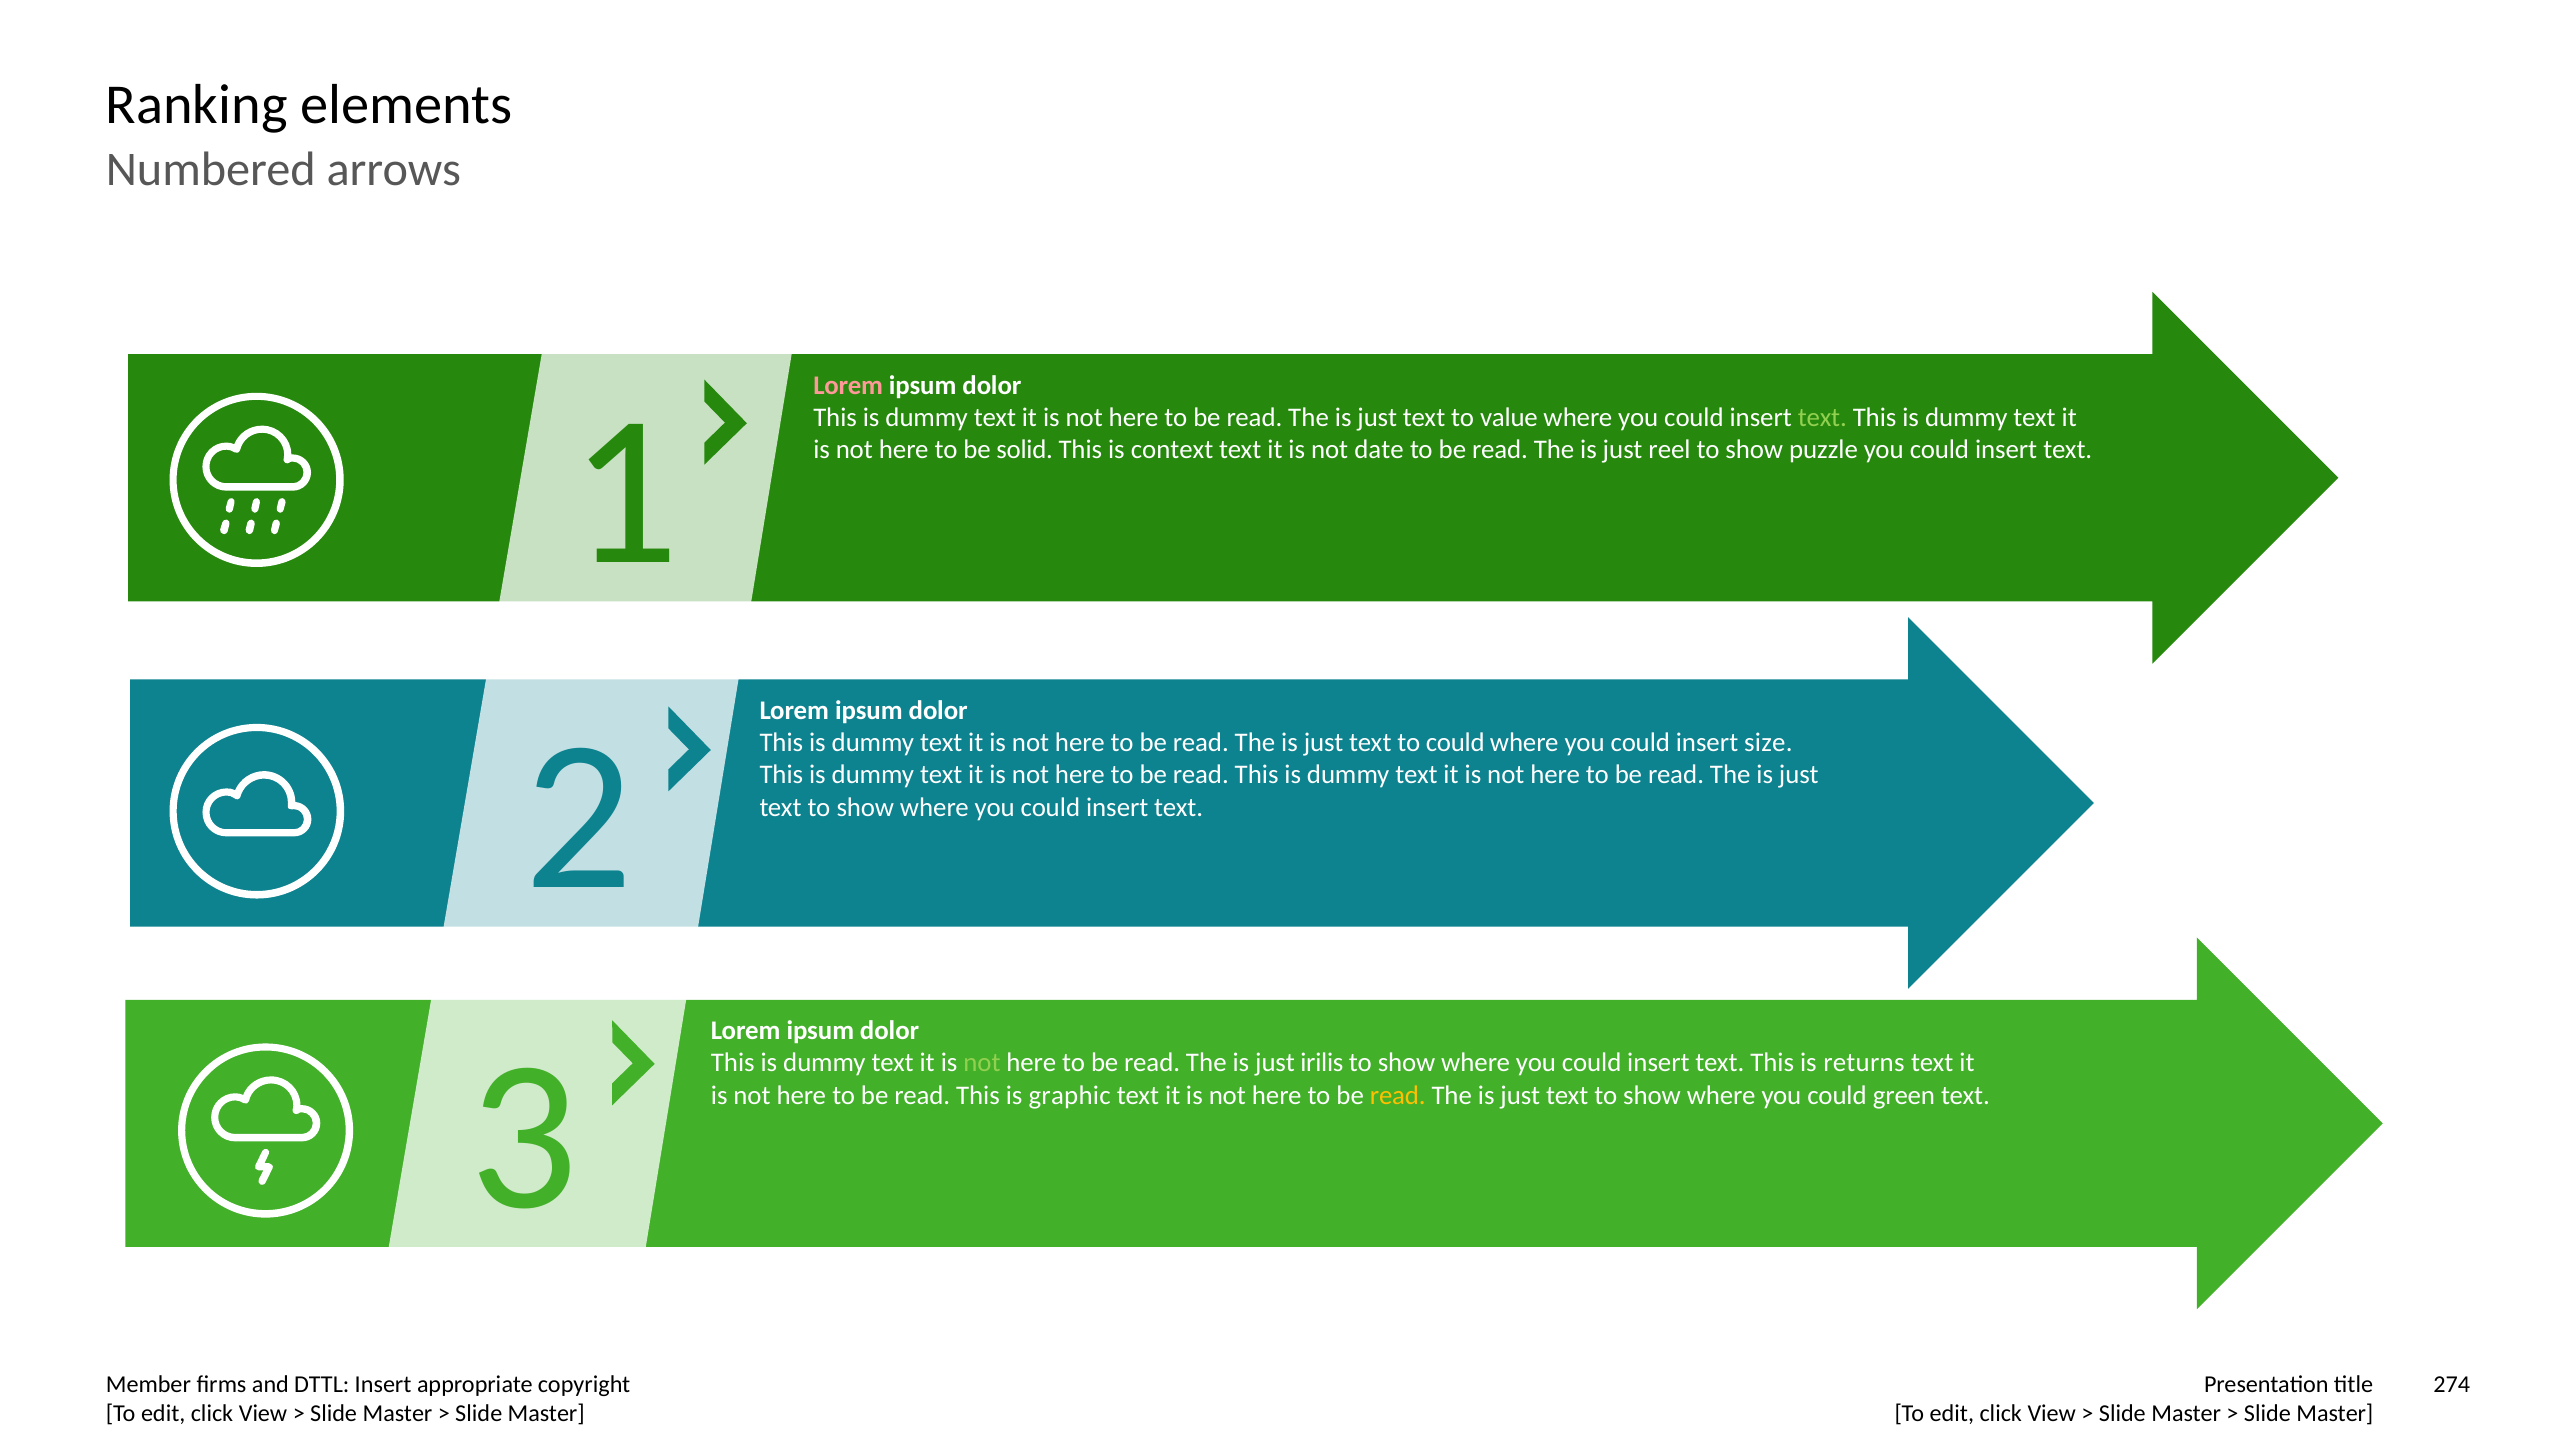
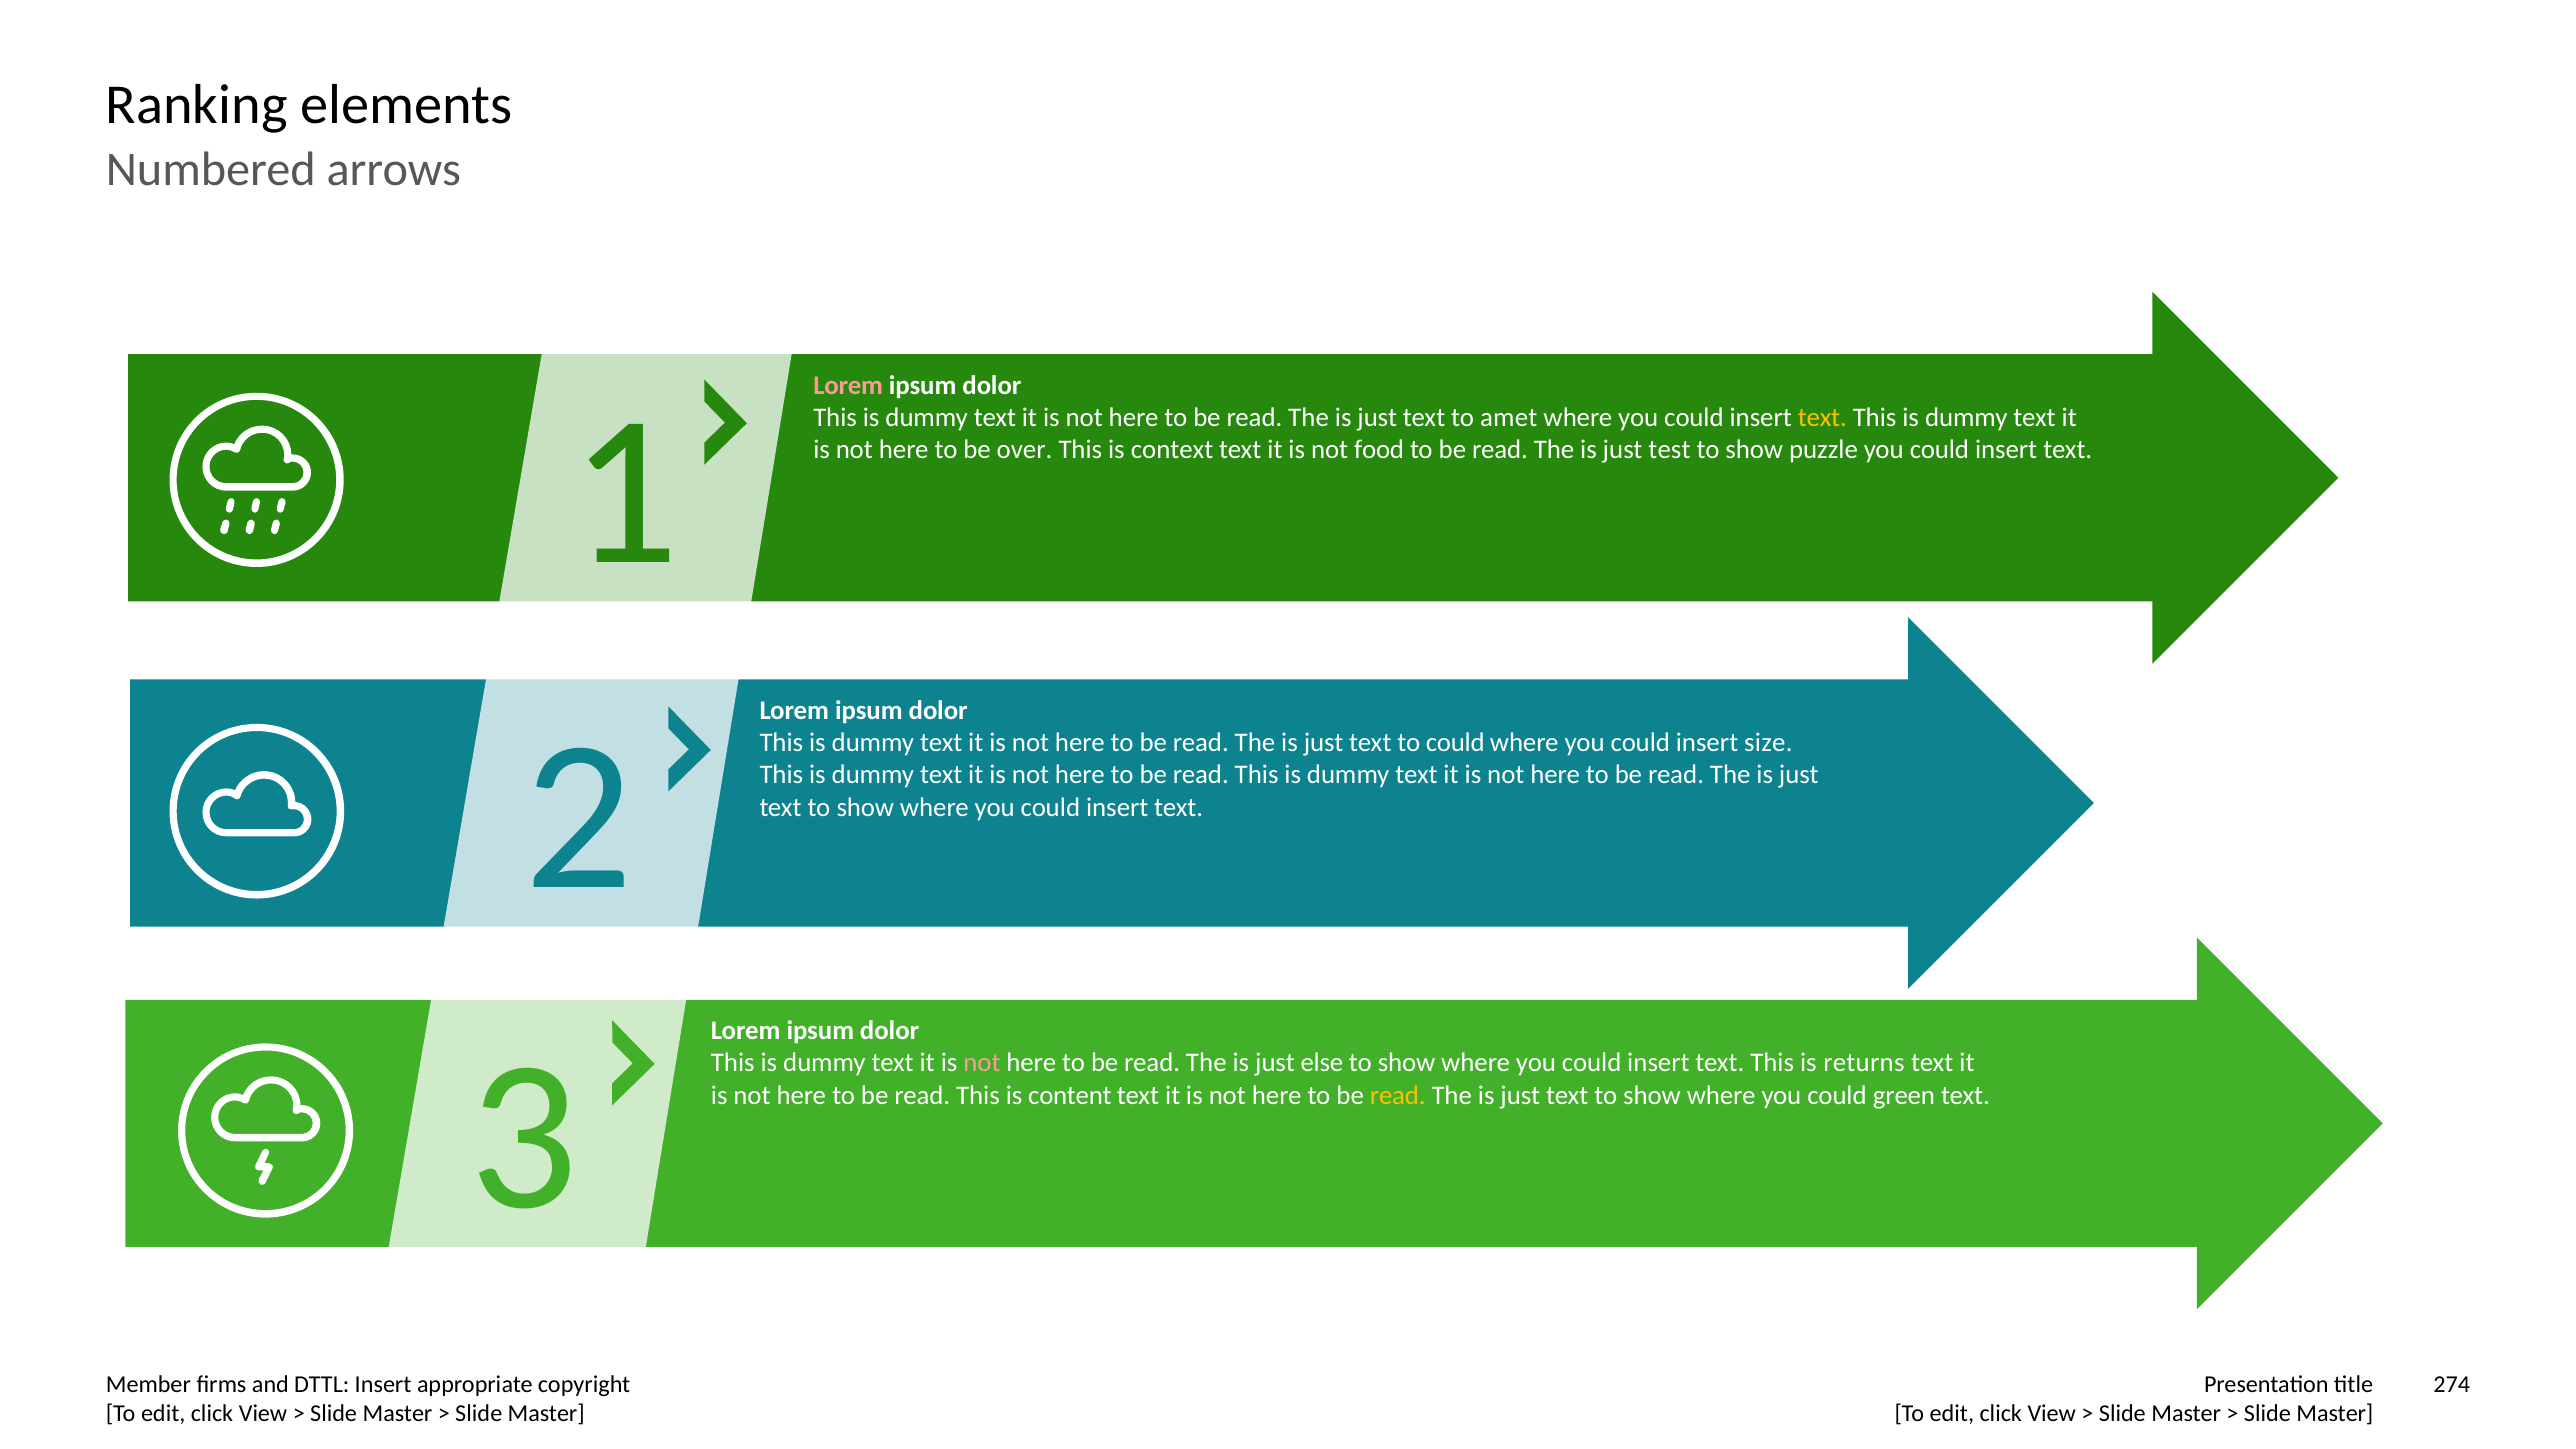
value: value -> amet
text at (1822, 417) colour: light green -> yellow
solid: solid -> over
date: date -> food
reel: reel -> test
not at (982, 1063) colour: light green -> pink
irilis: irilis -> else
graphic: graphic -> content
